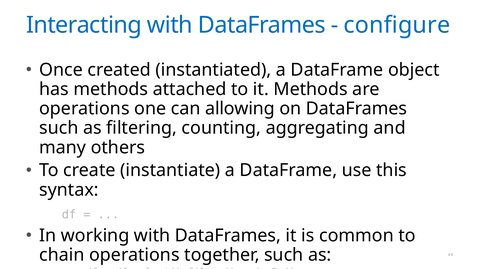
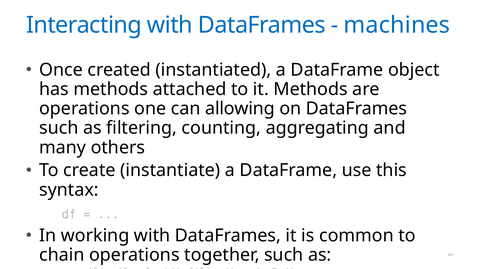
configure: configure -> machines
